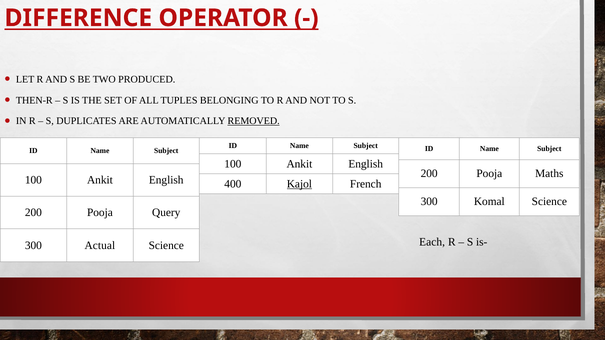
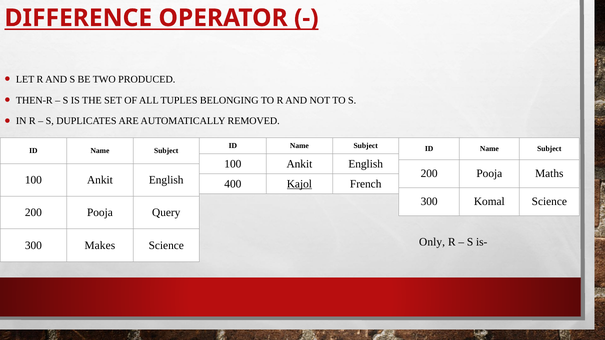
REMOVED underline: present -> none
Each: Each -> Only
Actual: Actual -> Makes
